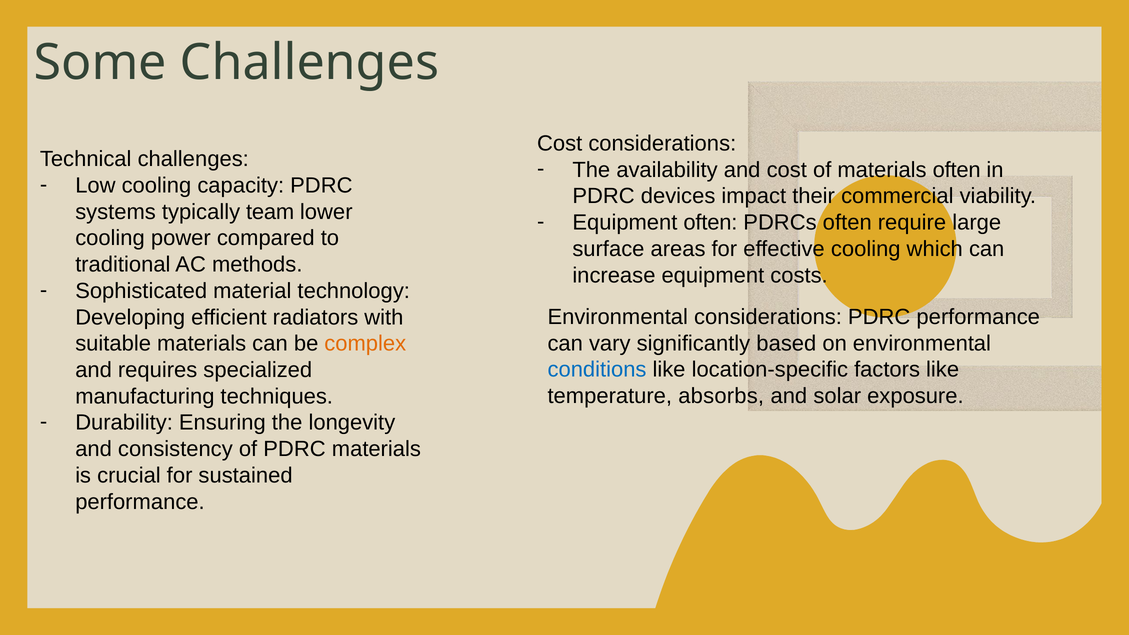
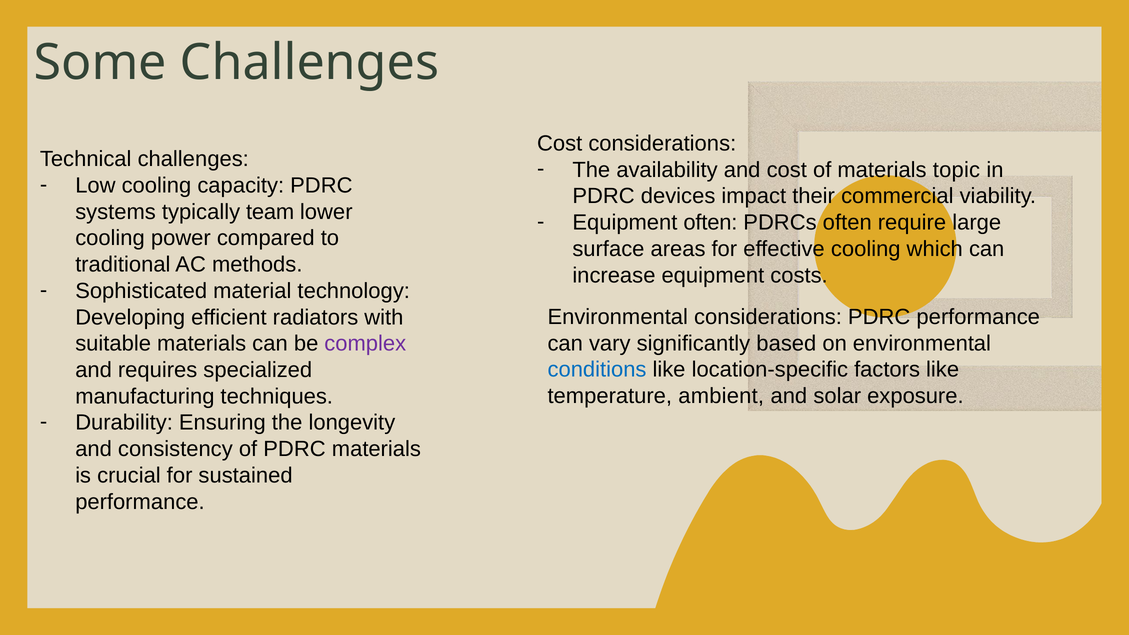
materials often: often -> topic
complex colour: orange -> purple
absorbs: absorbs -> ambient
